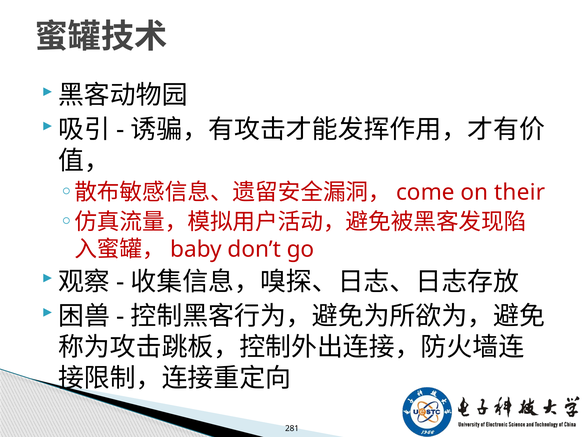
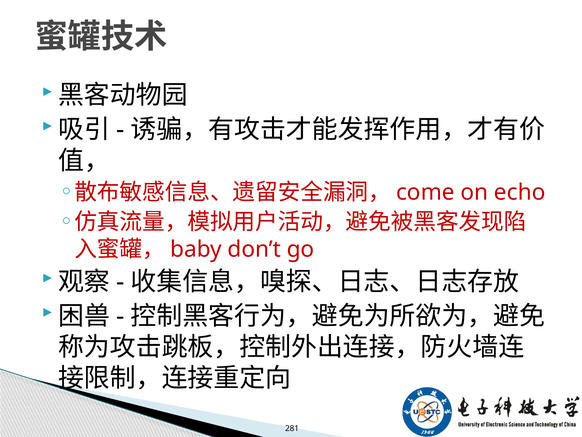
their: their -> echo
